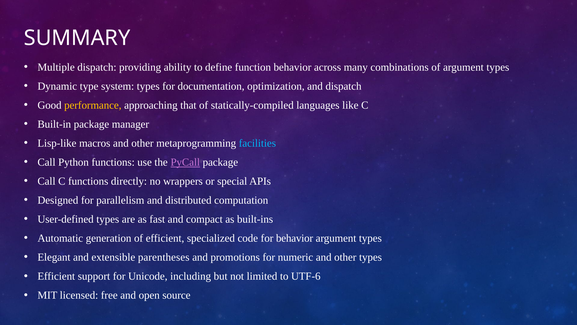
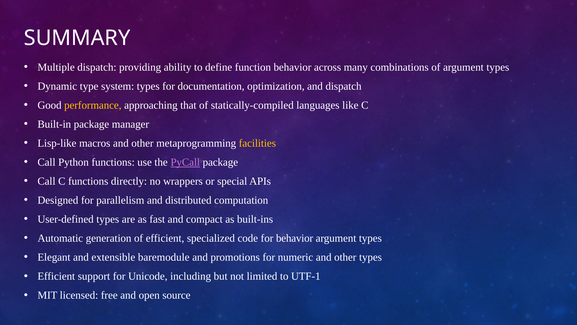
facilities colour: light blue -> yellow
parentheses: parentheses -> baremodule
UTF-6: UTF-6 -> UTF-1
